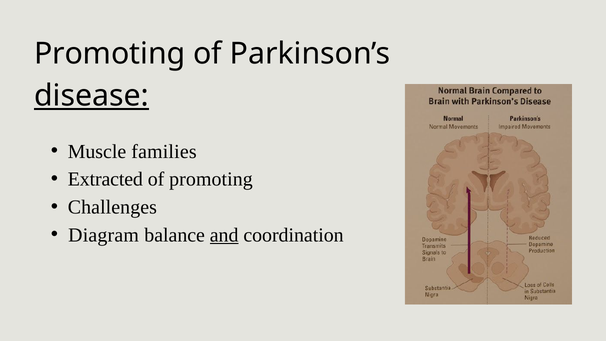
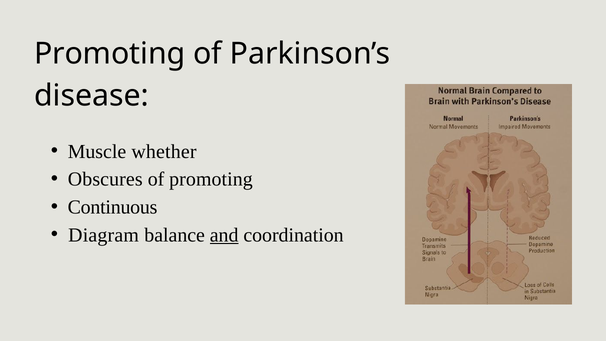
disease underline: present -> none
families: families -> whether
Extracted: Extracted -> Obscures
Challenges: Challenges -> Continuous
